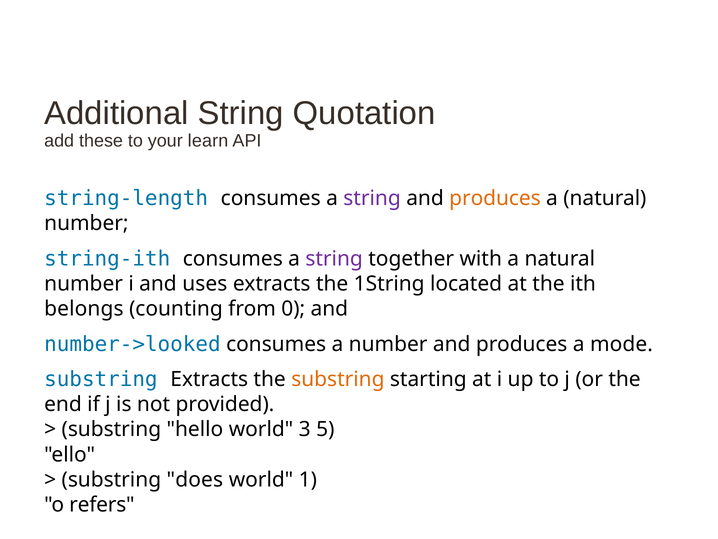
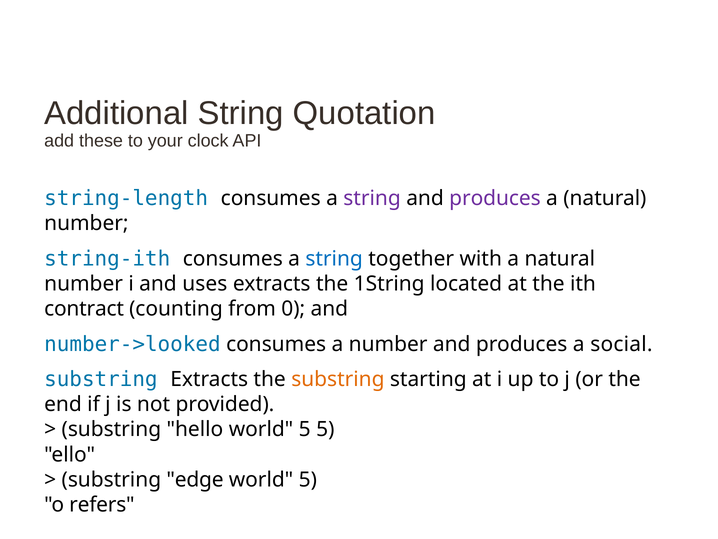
learn: learn -> clock
produces at (495, 198) colour: orange -> purple
string at (334, 258) colour: purple -> blue
belongs: belongs -> contract
mode: mode -> social
hello world 3: 3 -> 5
does: does -> edge
1 at (308, 479): 1 -> 5
